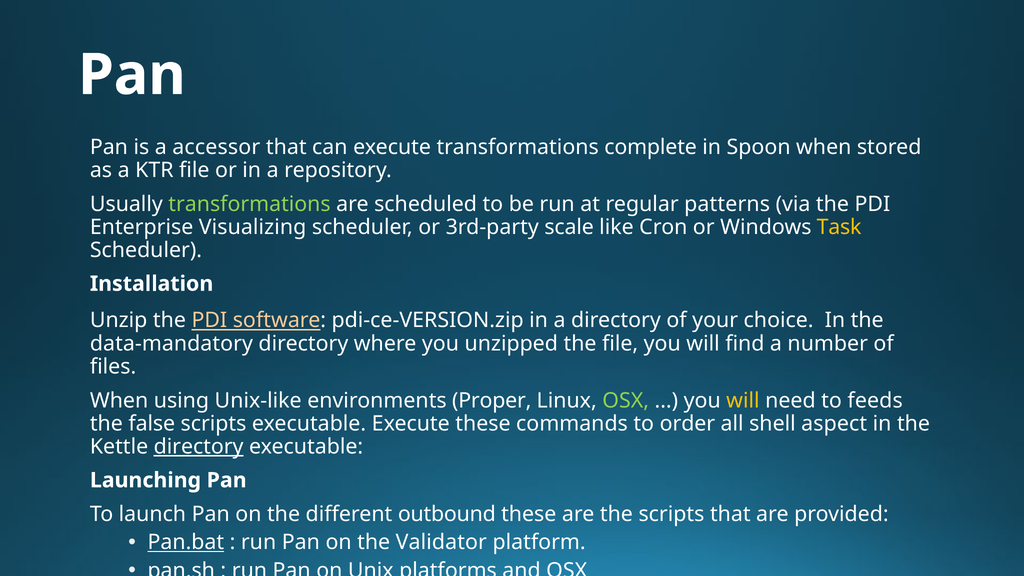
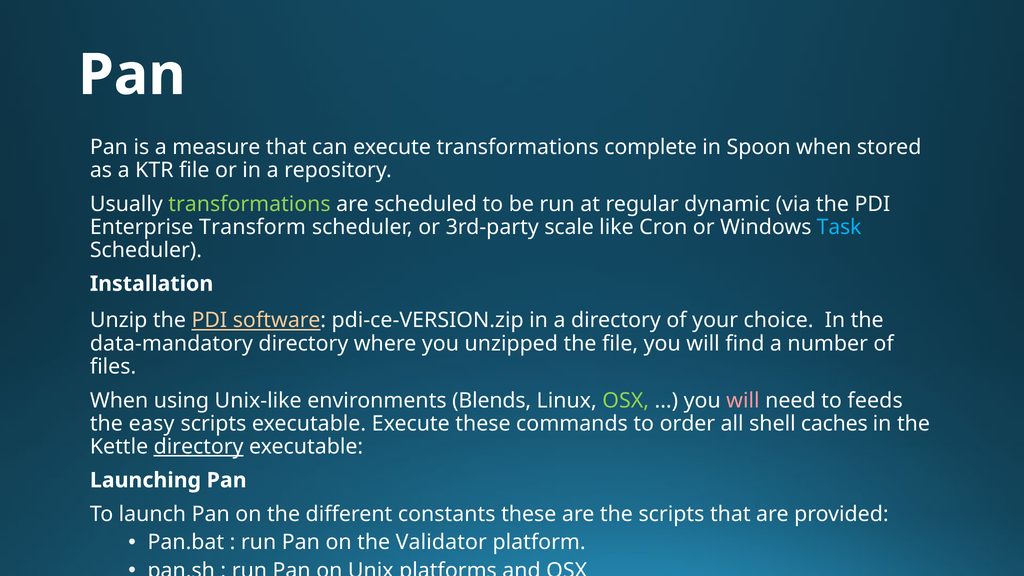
accessor: accessor -> measure
patterns: patterns -> dynamic
Visualizing: Visualizing -> Transform
Task colour: yellow -> light blue
Proper: Proper -> Blends
will at (743, 401) colour: yellow -> pink
false: false -> easy
aspect: aspect -> caches
outbound: outbound -> constants
Pan.bat underline: present -> none
